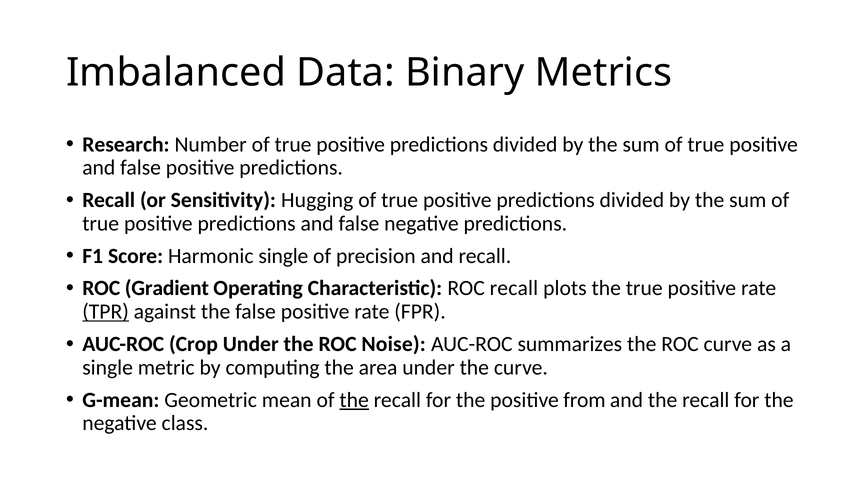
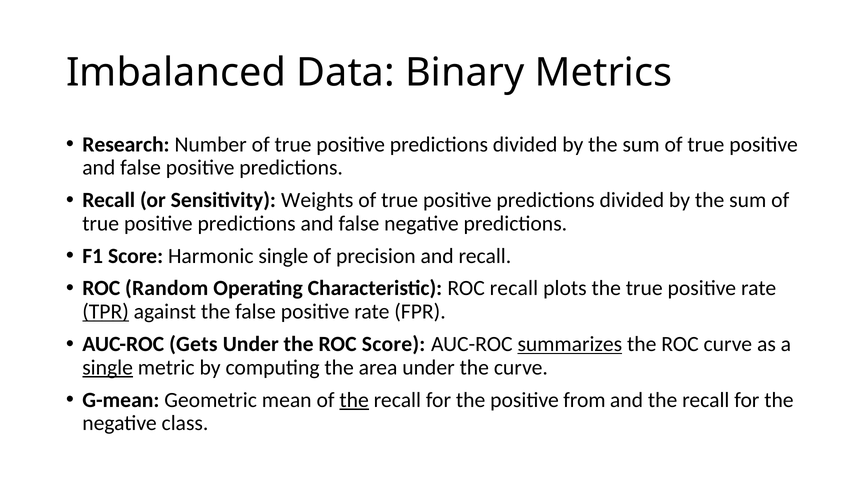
Hugging: Hugging -> Weights
Gradient: Gradient -> Random
Crop: Crop -> Gets
ROC Noise: Noise -> Score
summarizes underline: none -> present
single at (108, 368) underline: none -> present
